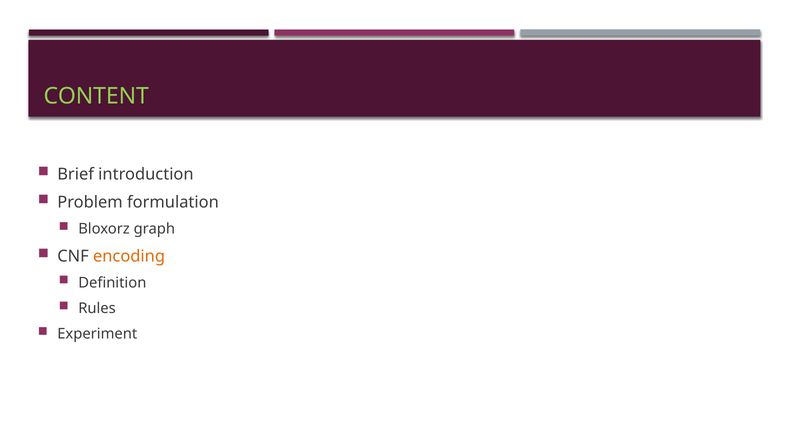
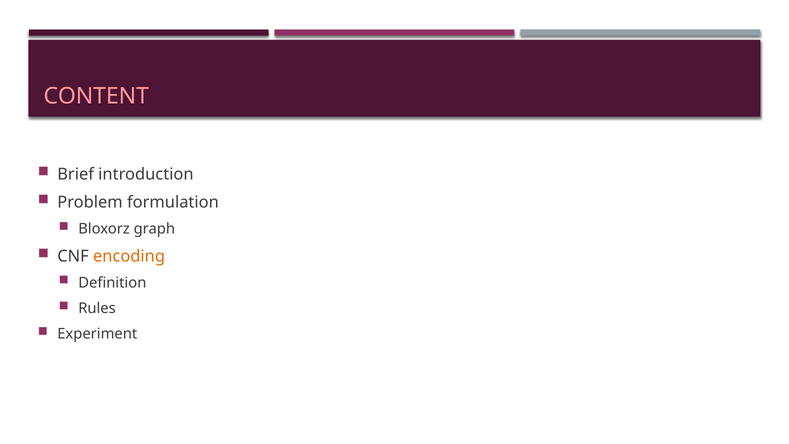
CONTENT colour: light green -> pink
